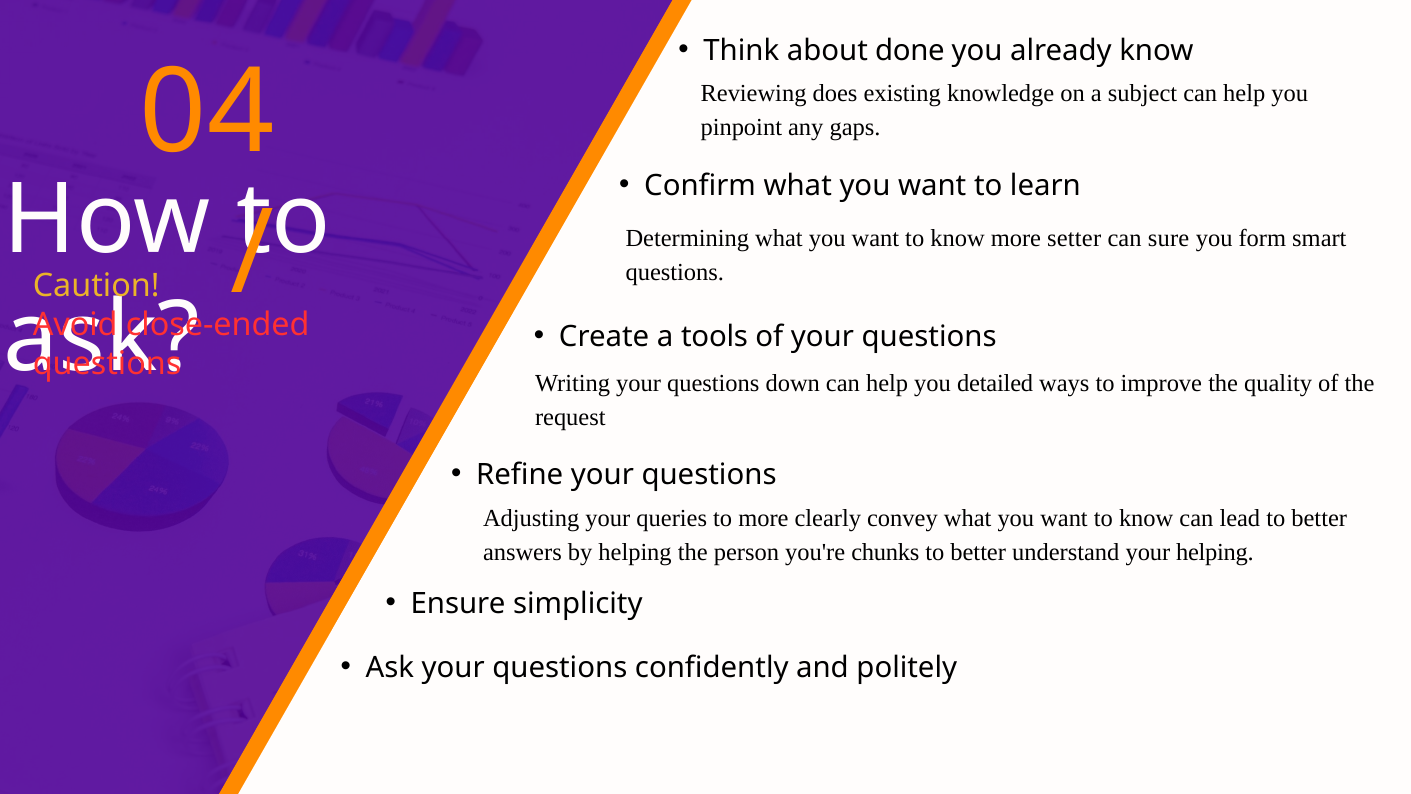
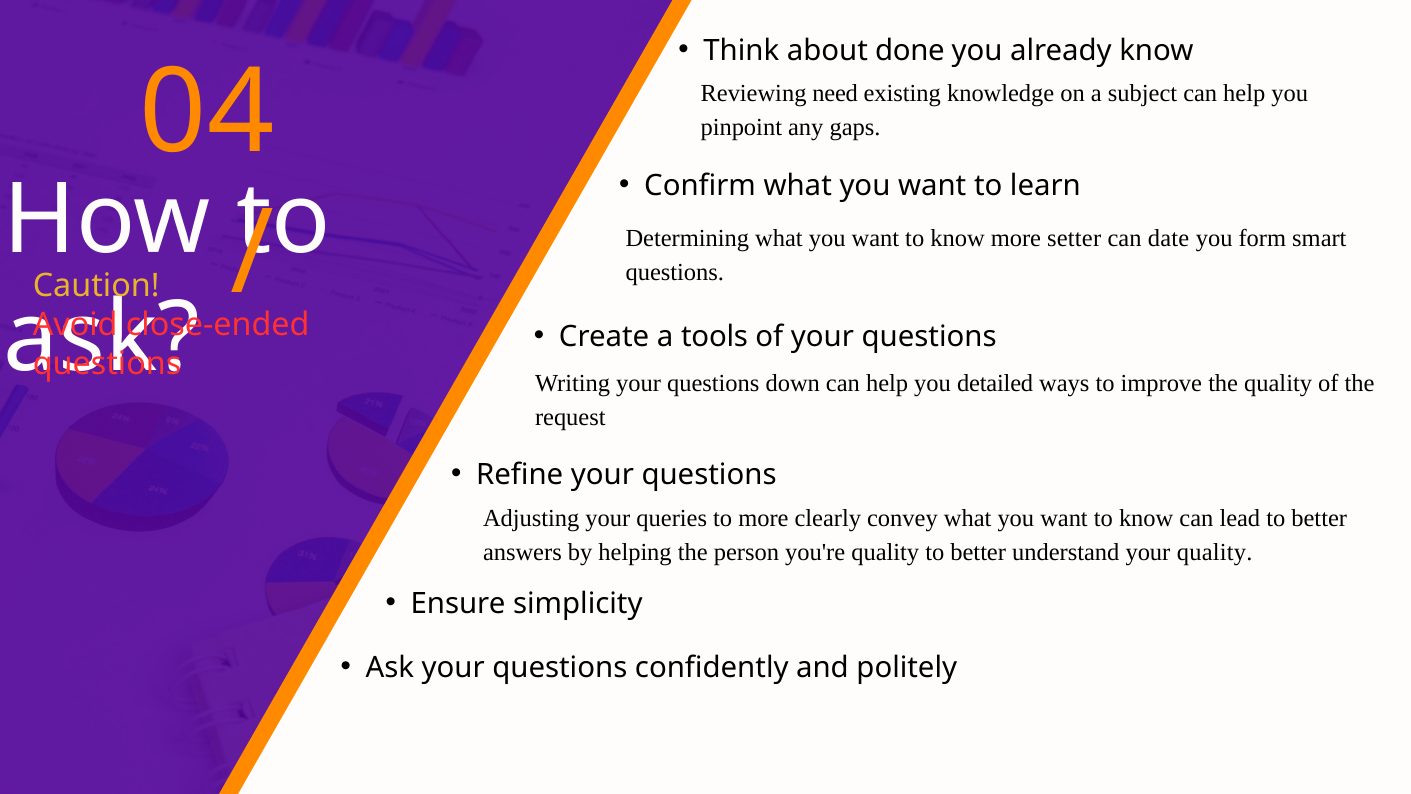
does: does -> need
sure: sure -> date
you're chunks: chunks -> quality
your helping: helping -> quality
